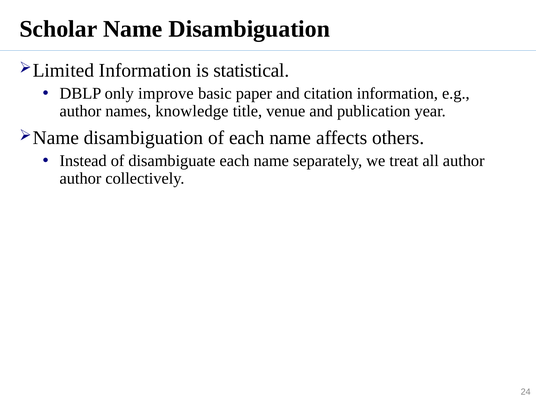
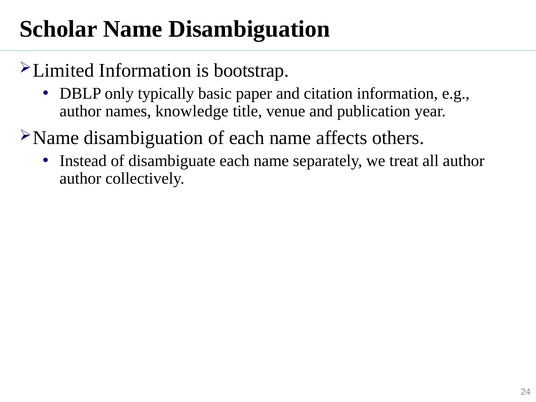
statistical: statistical -> bootstrap
improve: improve -> typically
